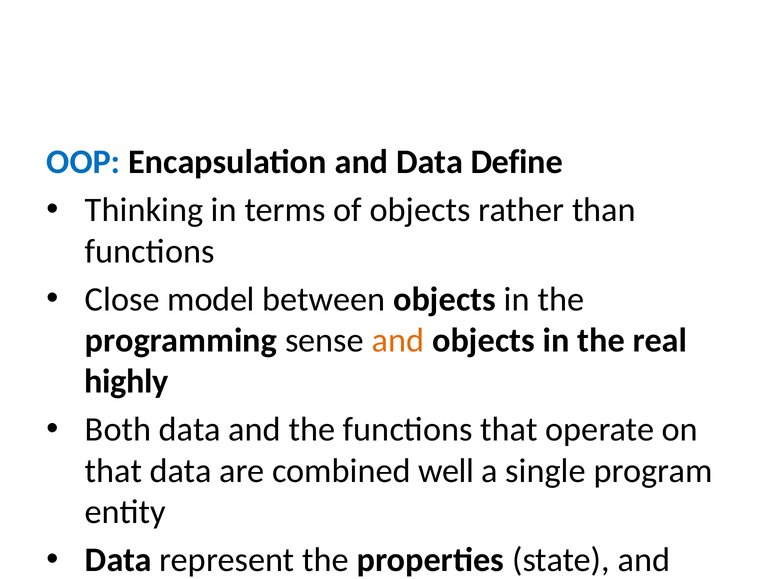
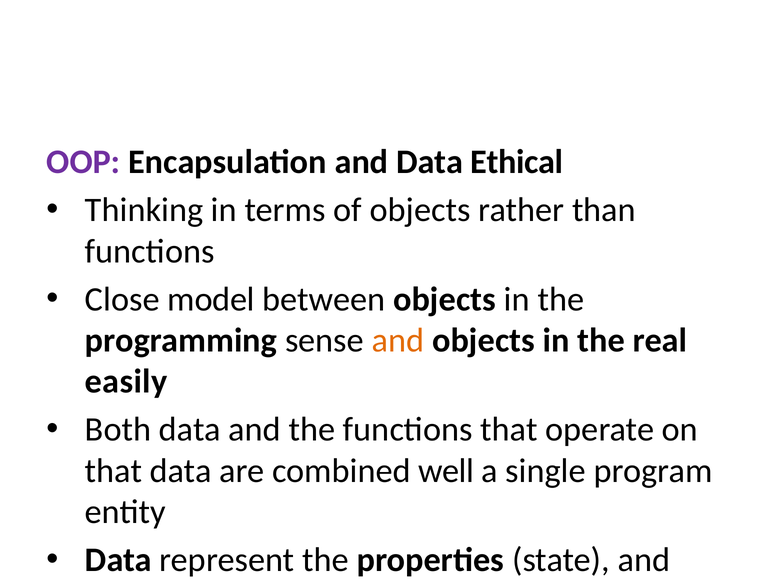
OOP colour: blue -> purple
Define: Define -> Ethical
highly: highly -> easily
